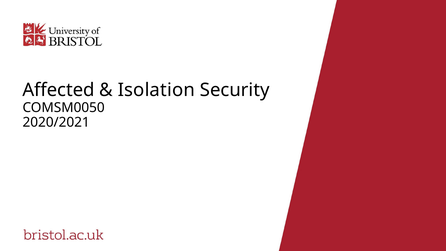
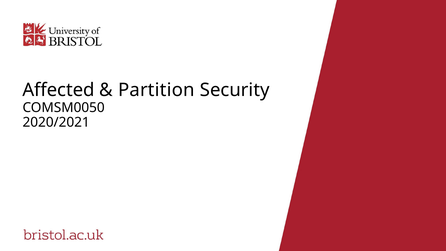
Isolation: Isolation -> Partition
